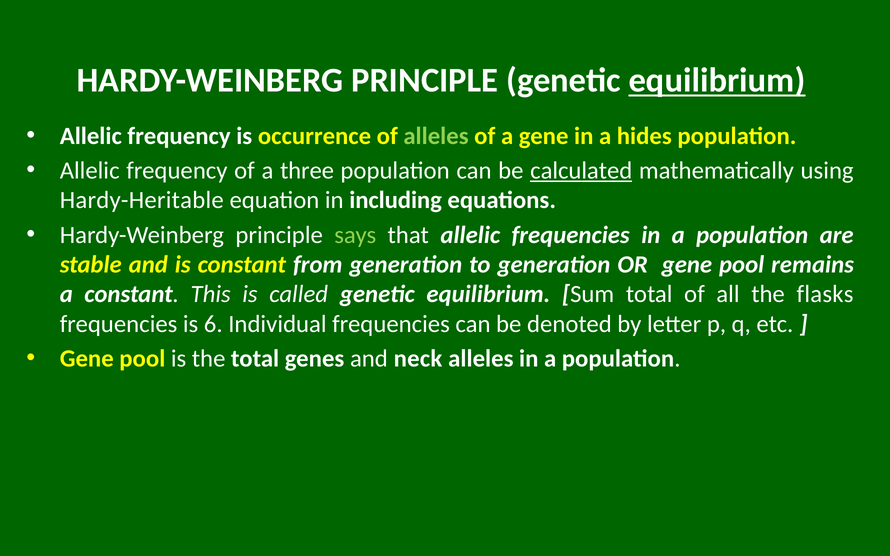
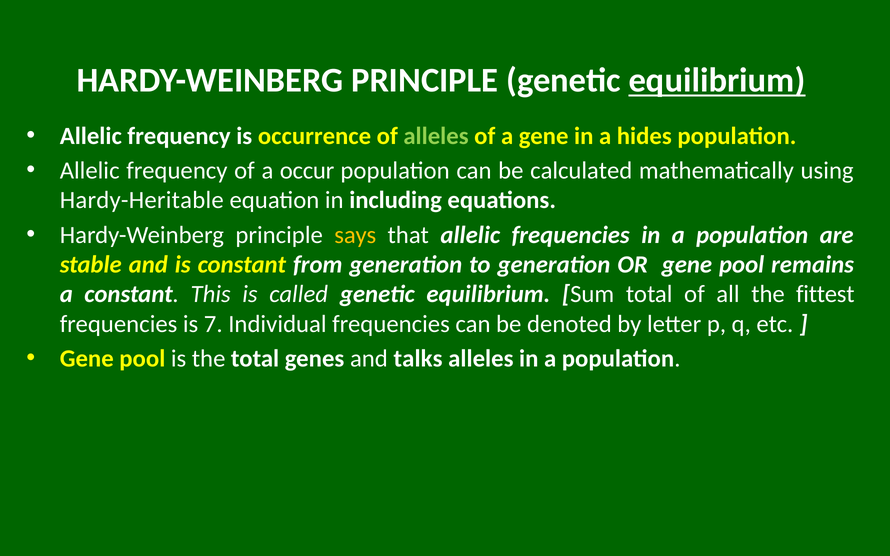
three: three -> occur
calculated underline: present -> none
says colour: light green -> yellow
flasks: flasks -> fittest
6: 6 -> 7
neck: neck -> talks
